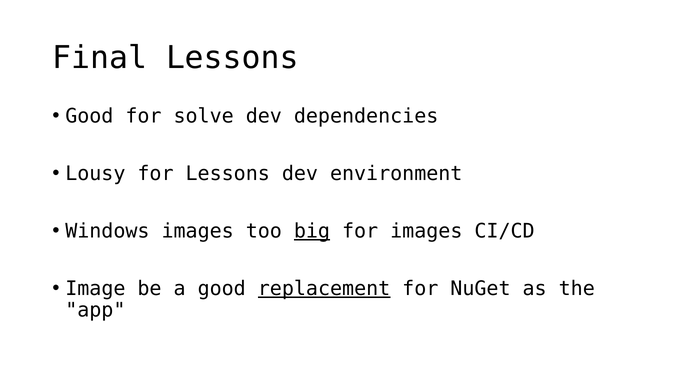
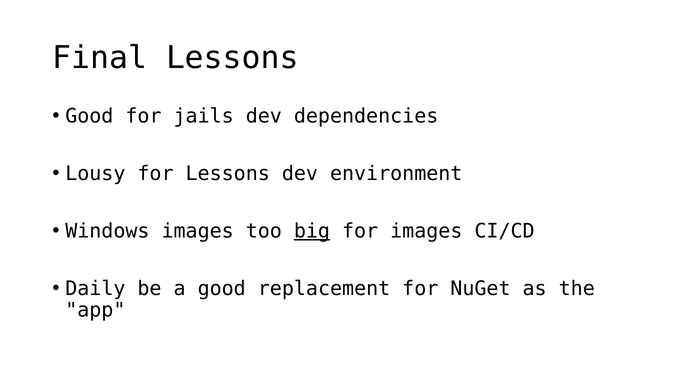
solve: solve -> jails
Image: Image -> Daily
replacement underline: present -> none
